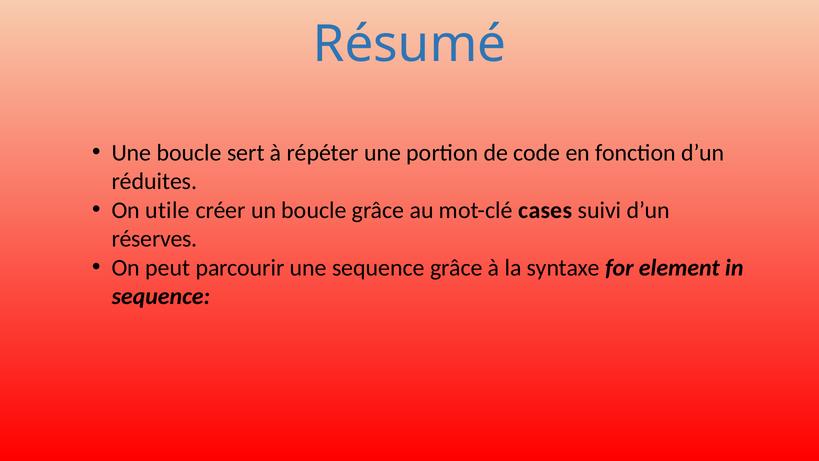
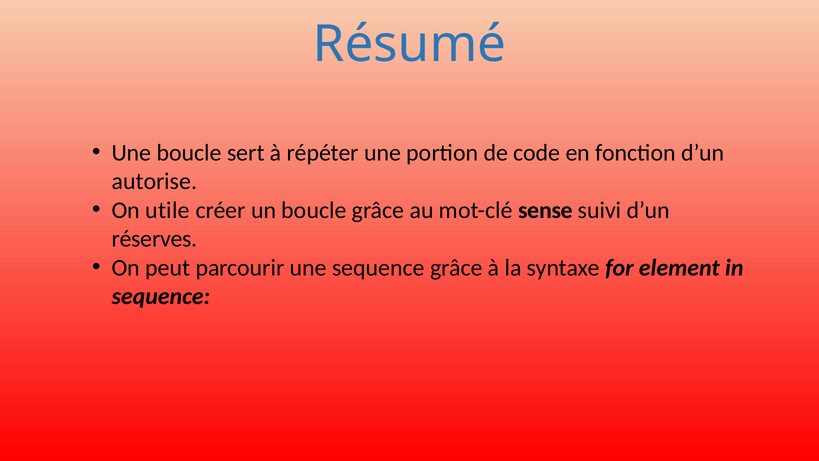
réduites: réduites -> autorise
cases: cases -> sense
